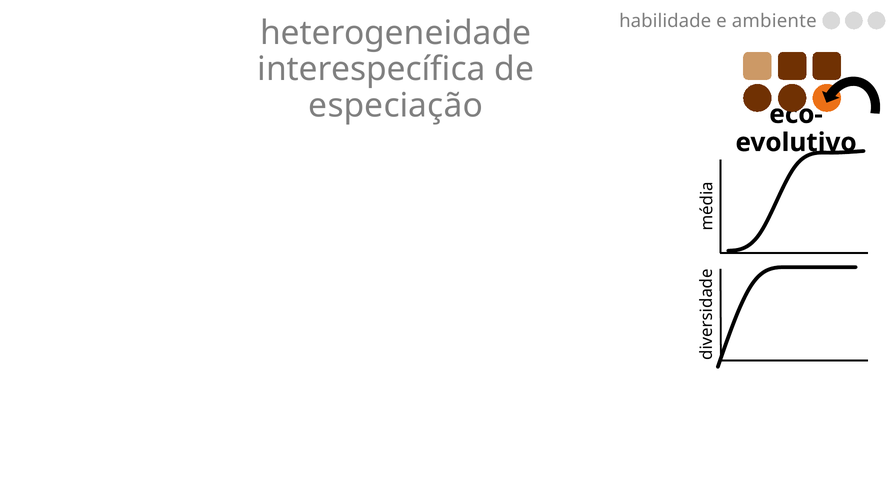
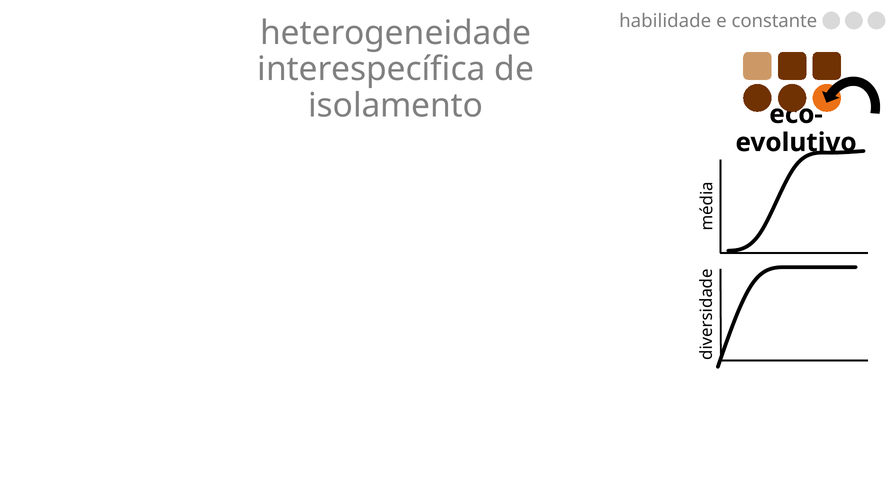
ambiente: ambiente -> constante
especiação: especiação -> isolamento
